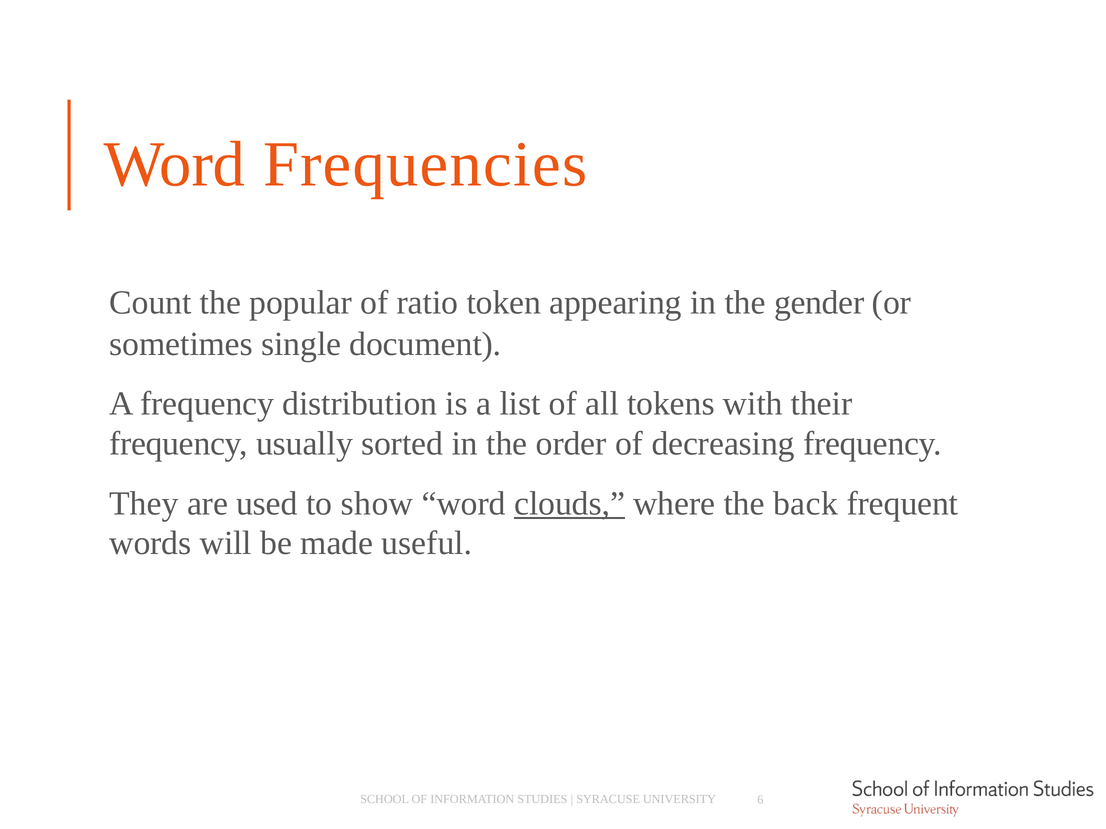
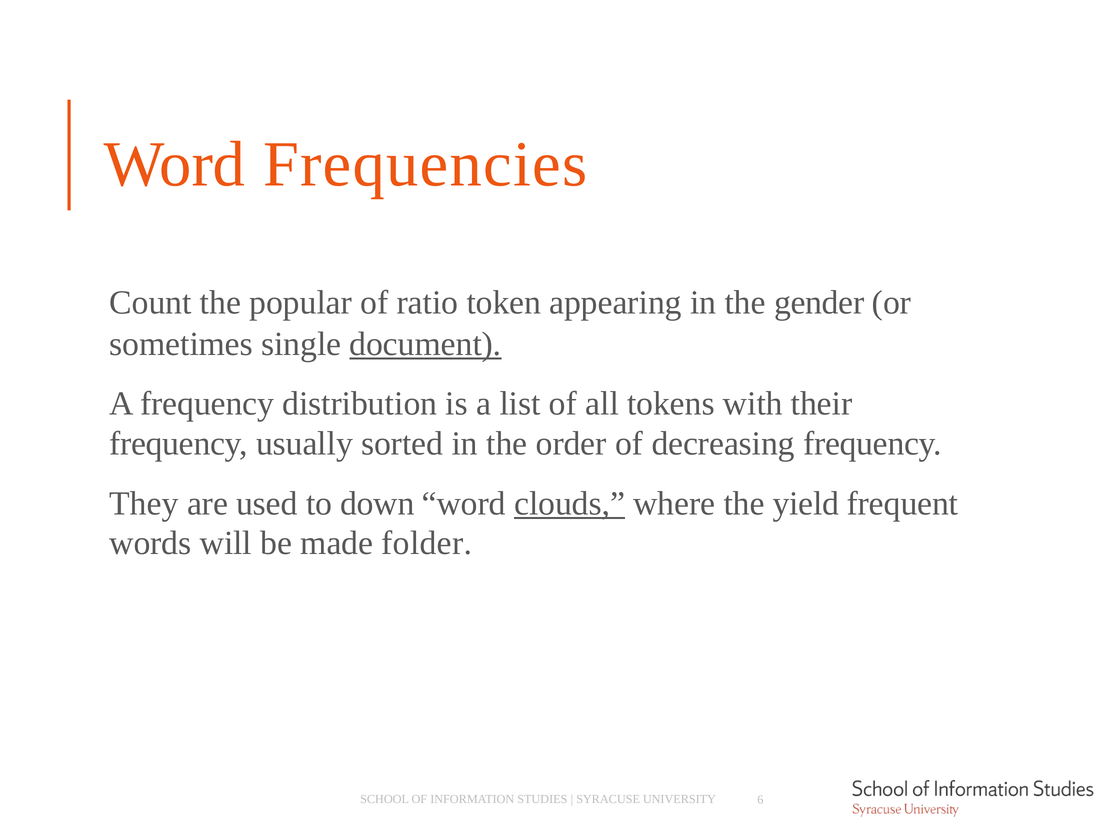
document underline: none -> present
show: show -> down
back: back -> yield
useful: useful -> folder
